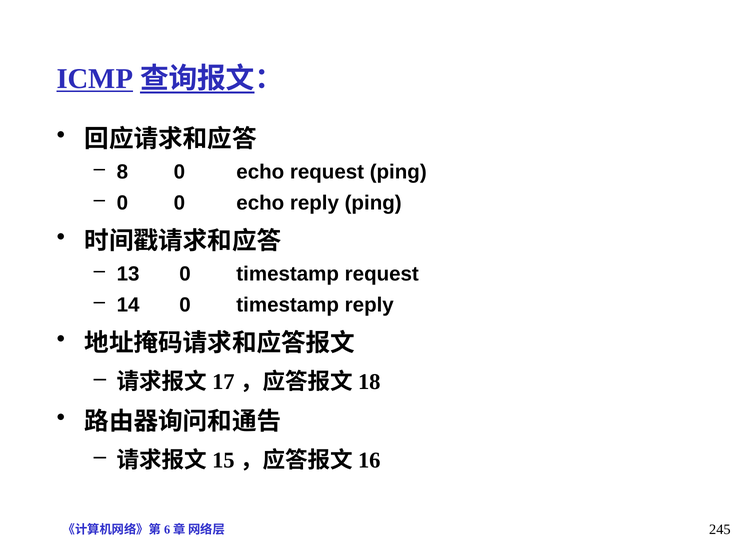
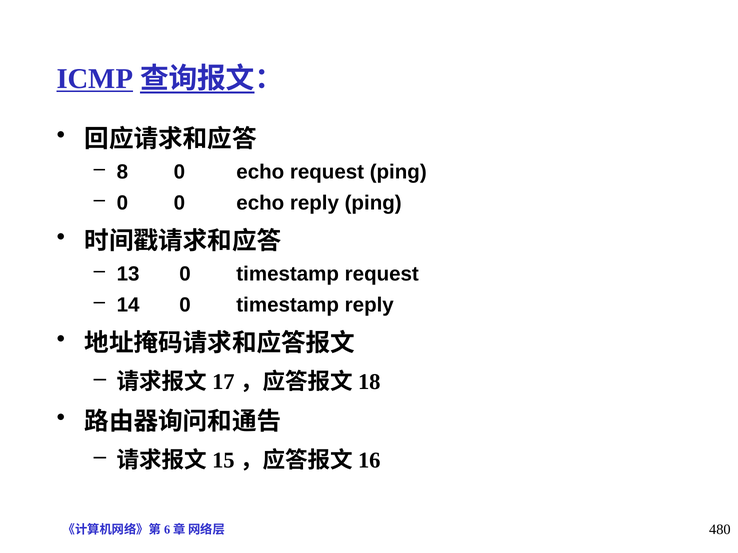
245: 245 -> 480
